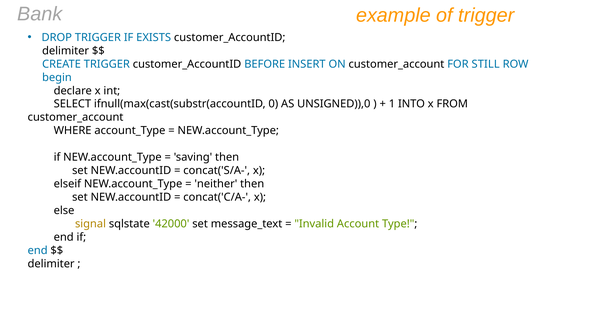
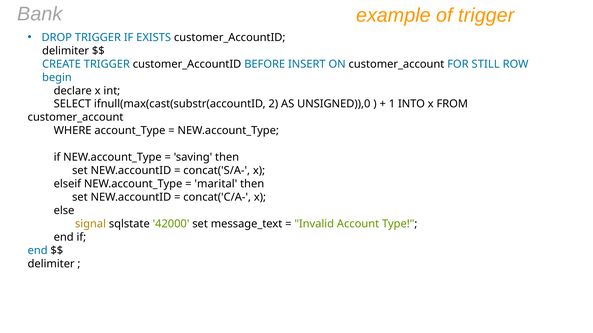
0: 0 -> 2
neither: neither -> marital
